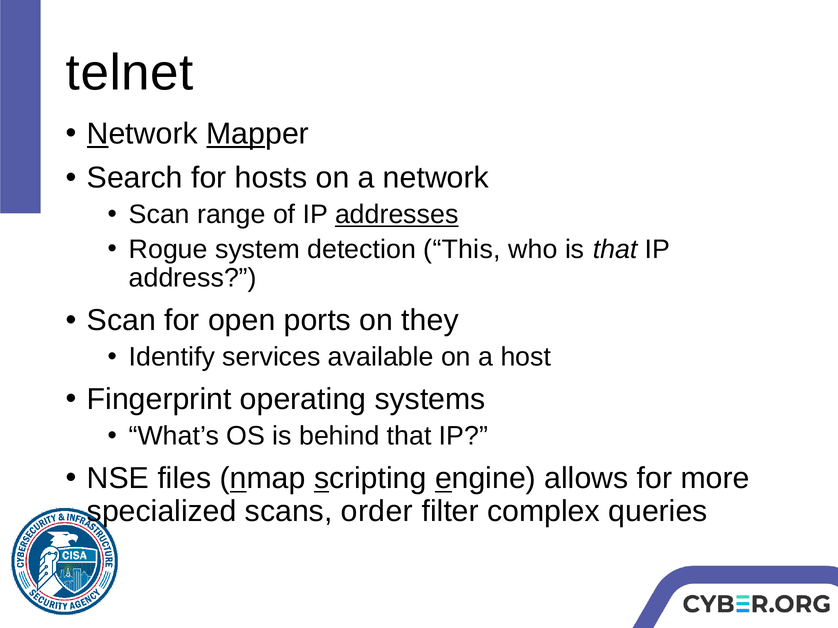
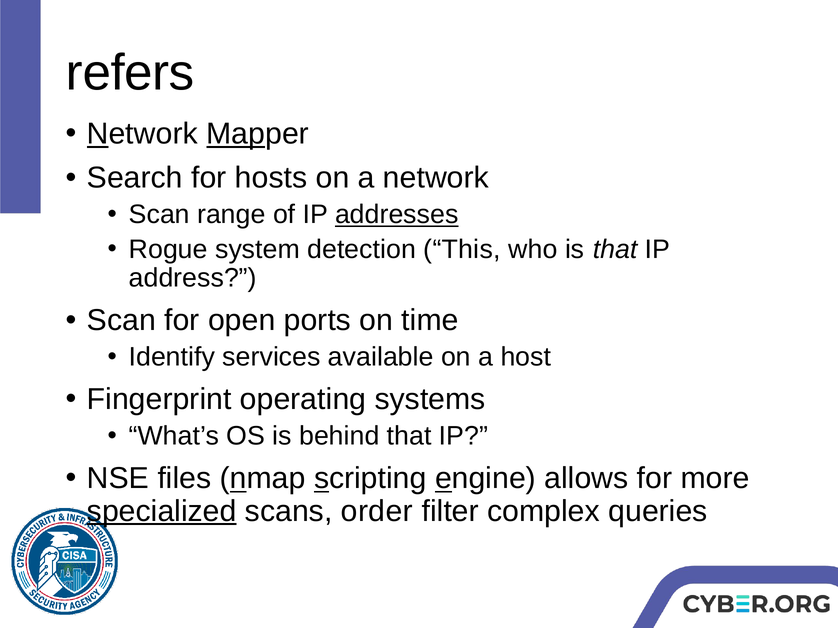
telnet: telnet -> refers
they: they -> time
specialized underline: none -> present
